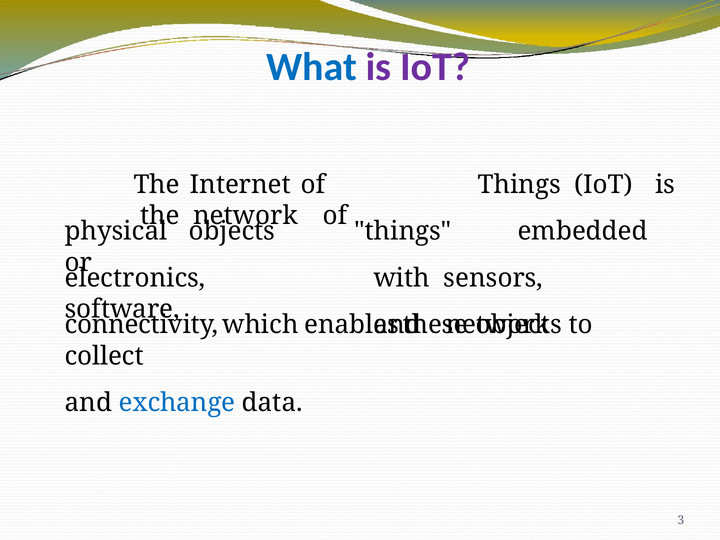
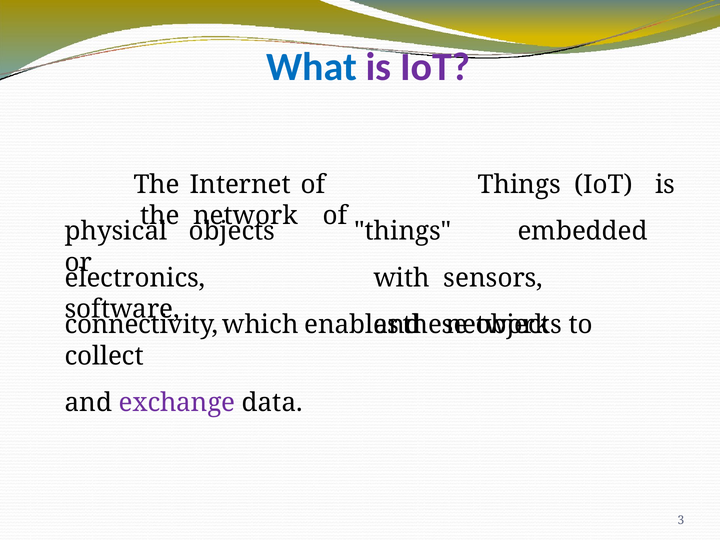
exchange colour: blue -> purple
